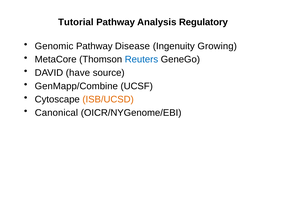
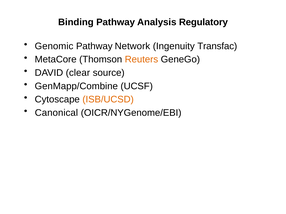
Tutorial: Tutorial -> Binding
Disease: Disease -> Network
Growing: Growing -> Transfac
Reuters colour: blue -> orange
have: have -> clear
